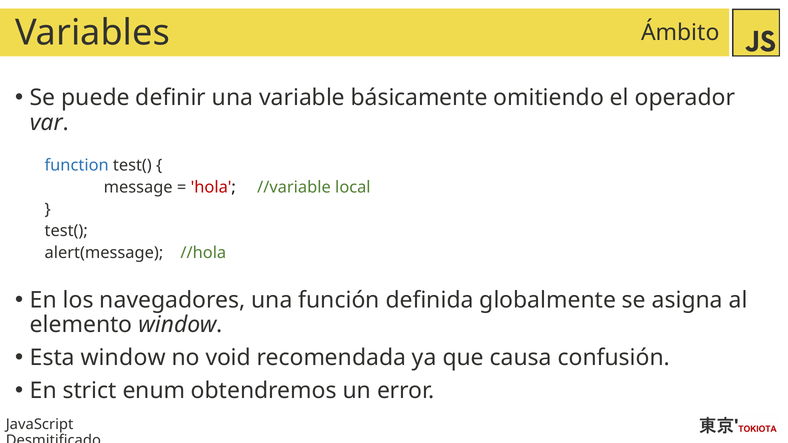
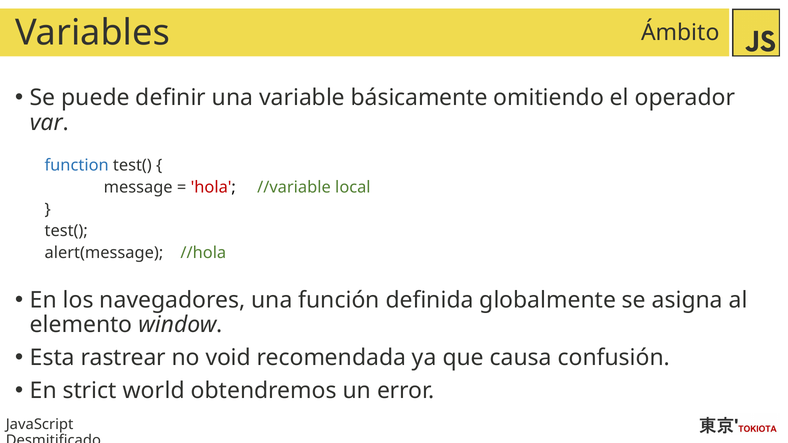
Esta window: window -> rastrear
enum: enum -> world
